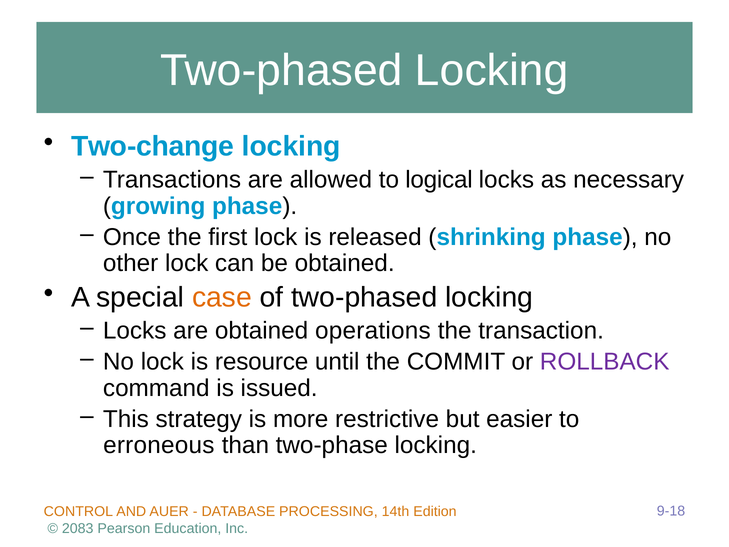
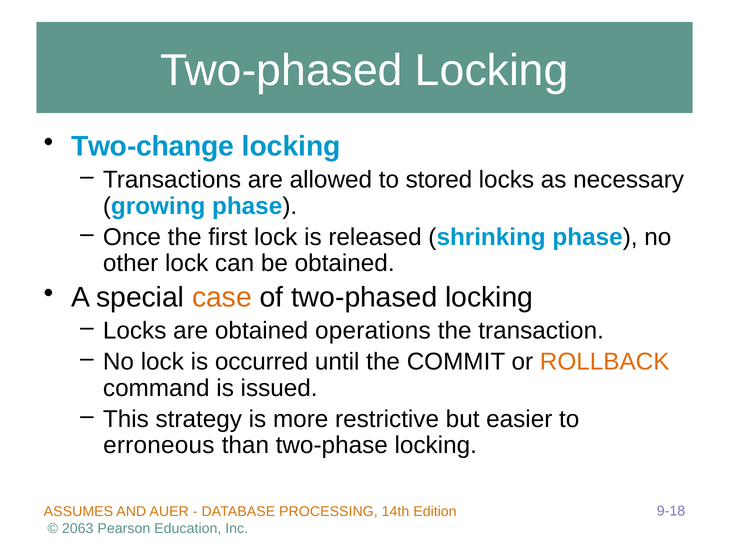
logical: logical -> stored
resource: resource -> occurred
ROLLBACK colour: purple -> orange
CONTROL: CONTROL -> ASSUMES
2083: 2083 -> 2063
